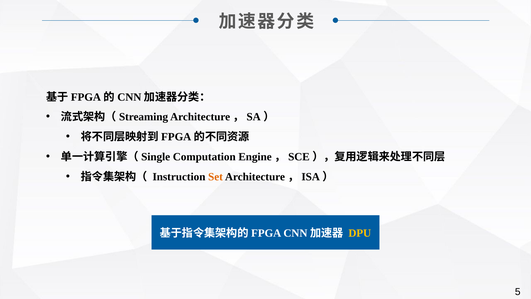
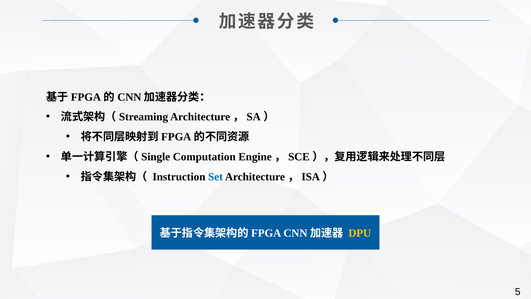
Set colour: orange -> blue
